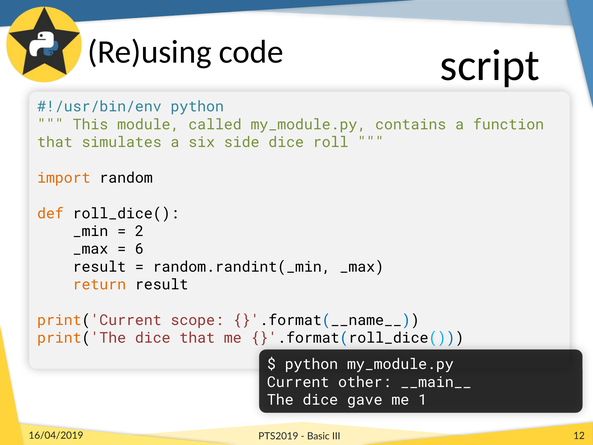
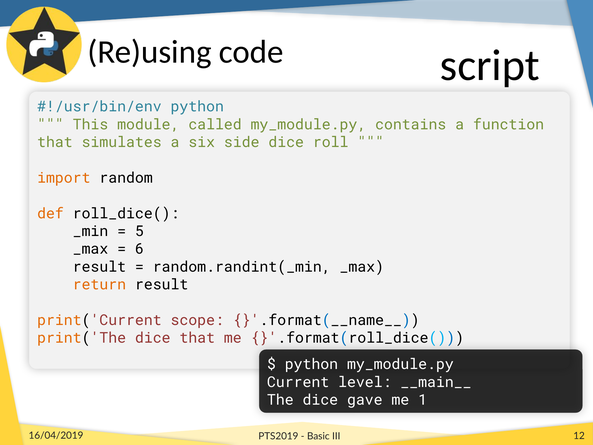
2: 2 -> 5
other: other -> level
